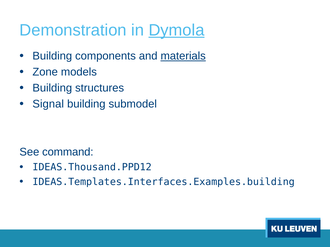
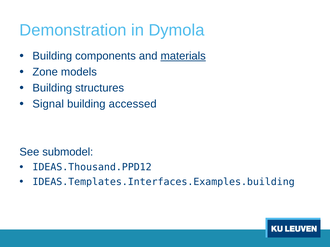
Dymola underline: present -> none
submodel: submodel -> accessed
command: command -> submodel
